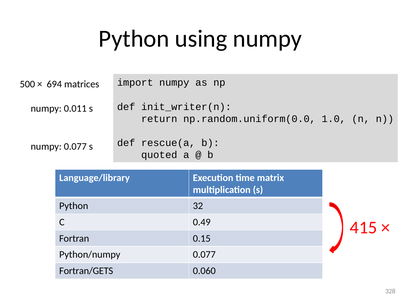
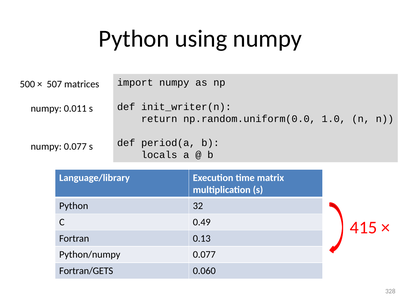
694: 694 -> 507
rescue(a: rescue(a -> period(a
quoted: quoted -> locals
0.15: 0.15 -> 0.13
